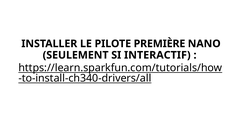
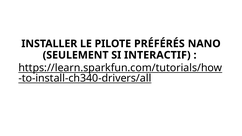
PREMIÈRE: PREMIÈRE -> PRÉFÉRÉS
